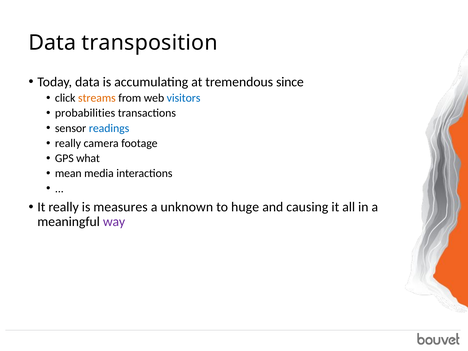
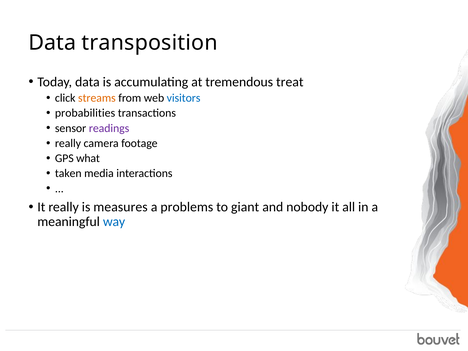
since: since -> treat
readings colour: blue -> purple
mean: mean -> taken
unknown: unknown -> problems
huge: huge -> giant
causing: causing -> nobody
way colour: purple -> blue
